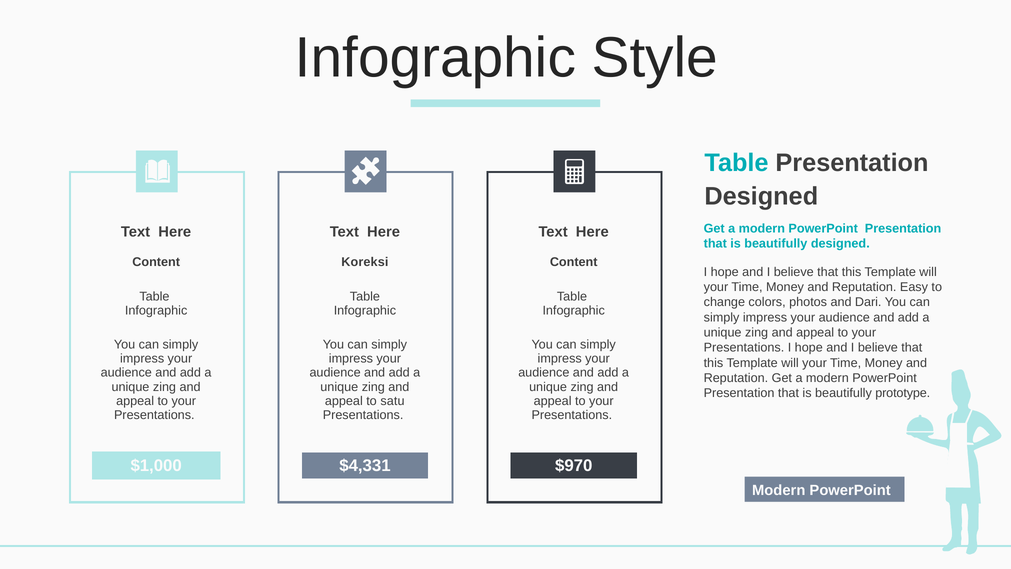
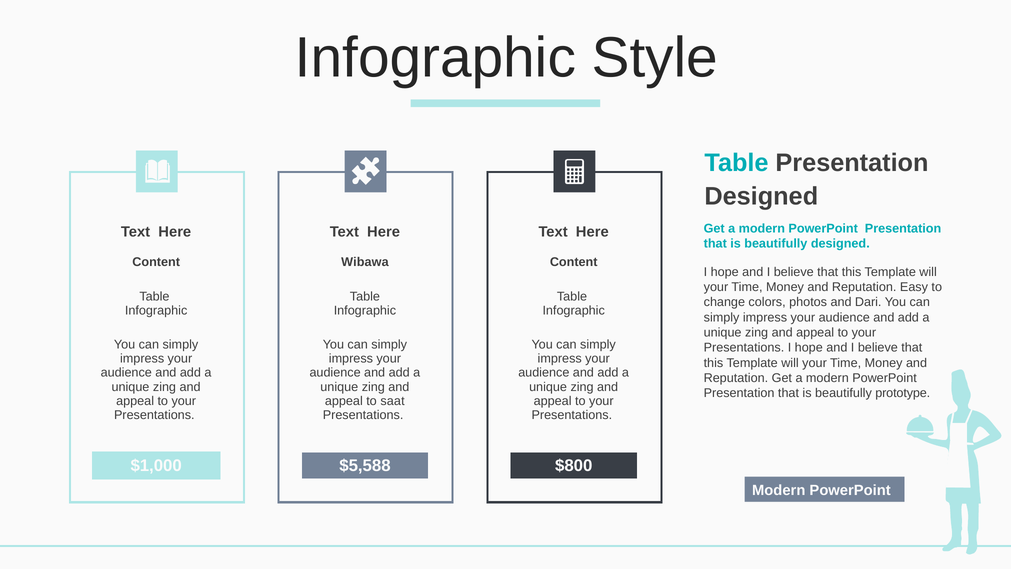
Koreksi: Koreksi -> Wibawa
satu: satu -> saat
$4,331: $4,331 -> $5,588
$970: $970 -> $800
